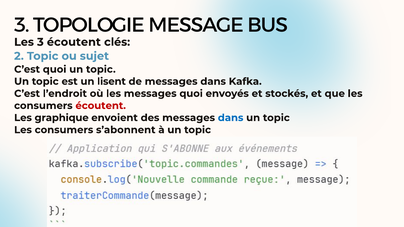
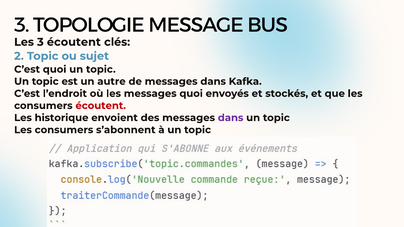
lisent: lisent -> autre
graphique: graphique -> historique
dans at (231, 118) colour: blue -> purple
